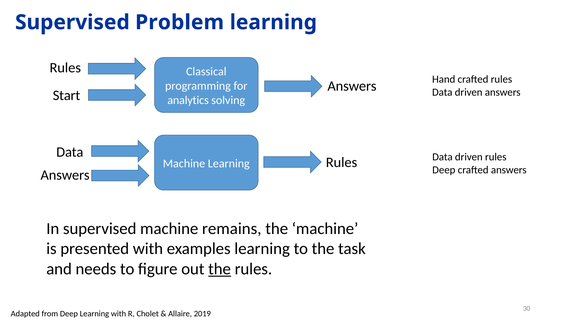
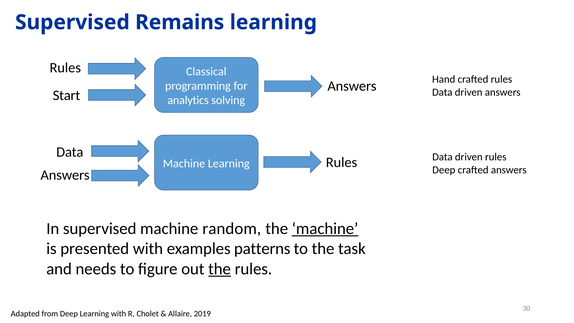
Problem: Problem -> Remains
remains: remains -> random
machine at (325, 229) underline: none -> present
examples learning: learning -> patterns
